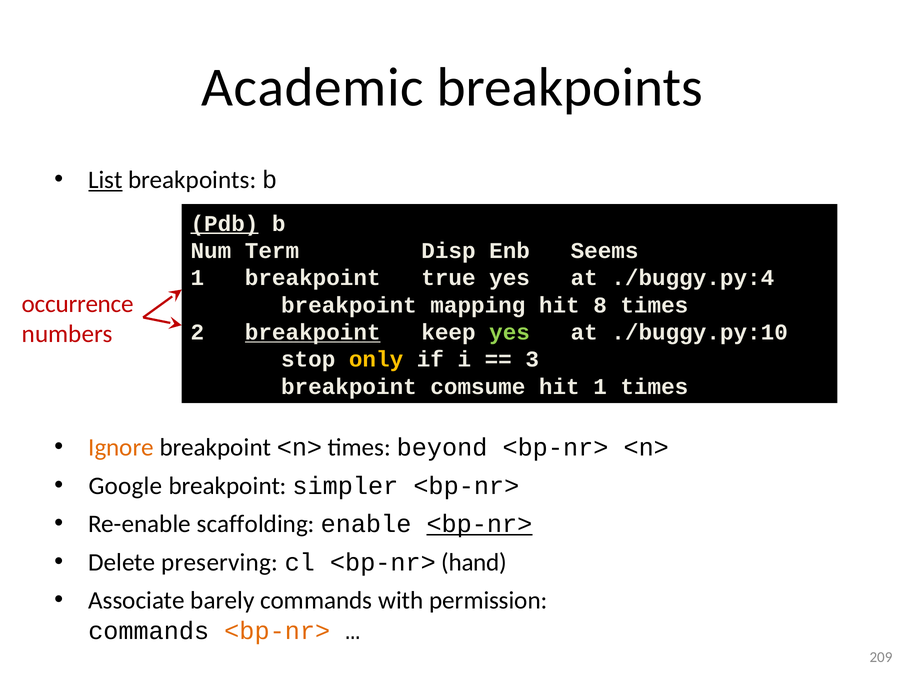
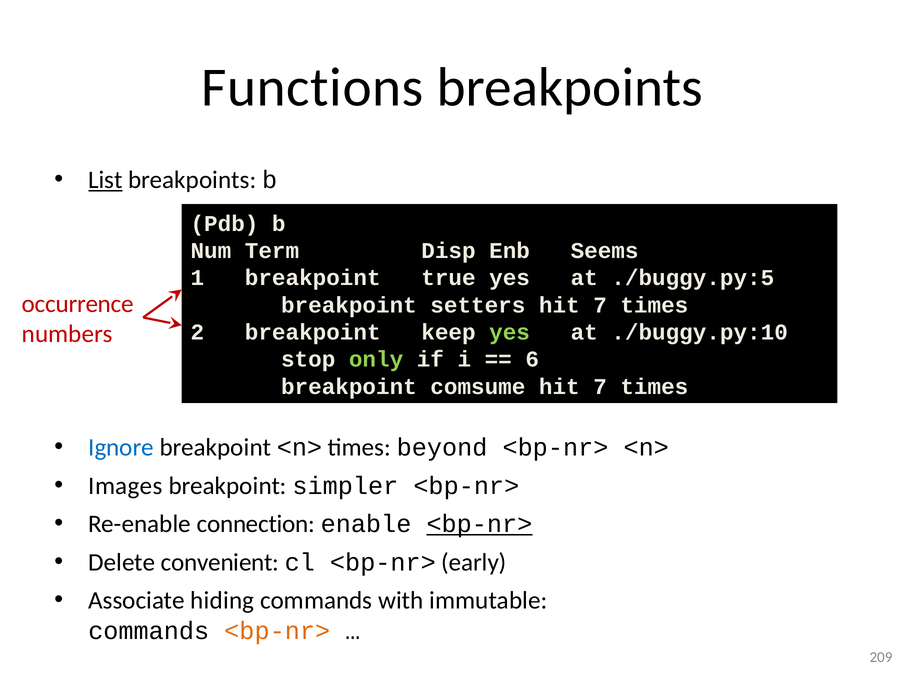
Academic: Academic -> Functions
Pdb underline: present -> none
./buggy.py:4: ./buggy.py:4 -> ./buggy.py:5
mapping: mapping -> setters
8 at (600, 305): 8 -> 7
breakpoint at (313, 332) underline: present -> none
only colour: yellow -> light green
3: 3 -> 6
1 at (600, 386): 1 -> 7
Ignore colour: orange -> blue
Google: Google -> Images
scaffolding: scaffolding -> connection
preserving: preserving -> convenient
hand: hand -> early
barely: barely -> hiding
permission: permission -> immutable
